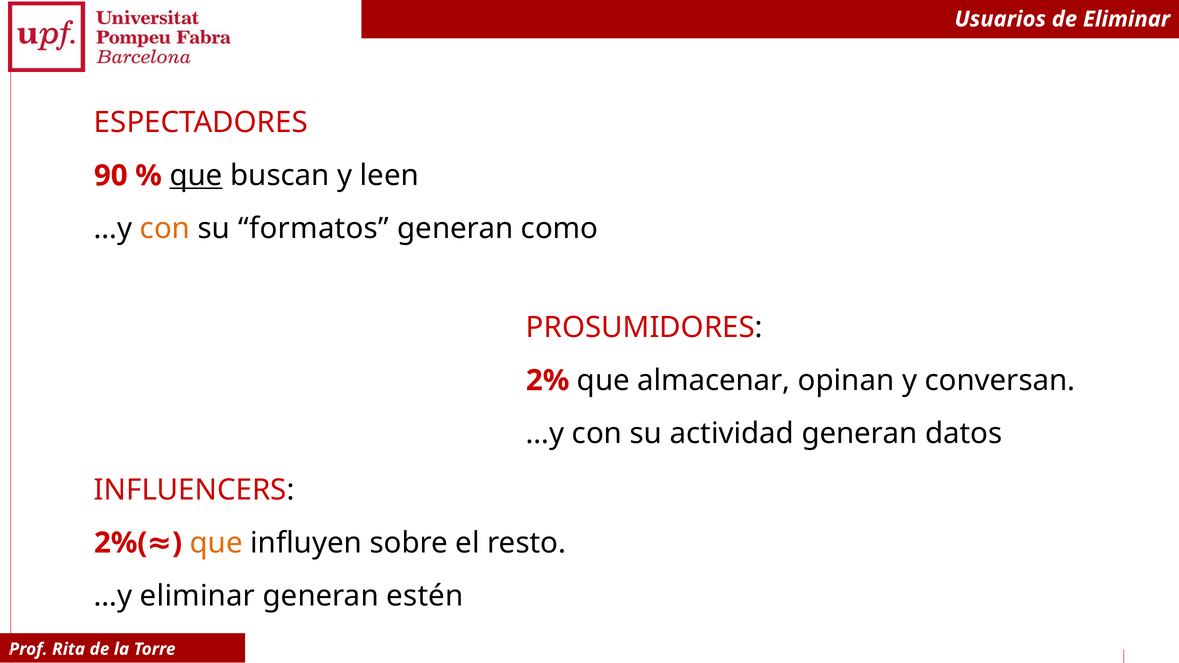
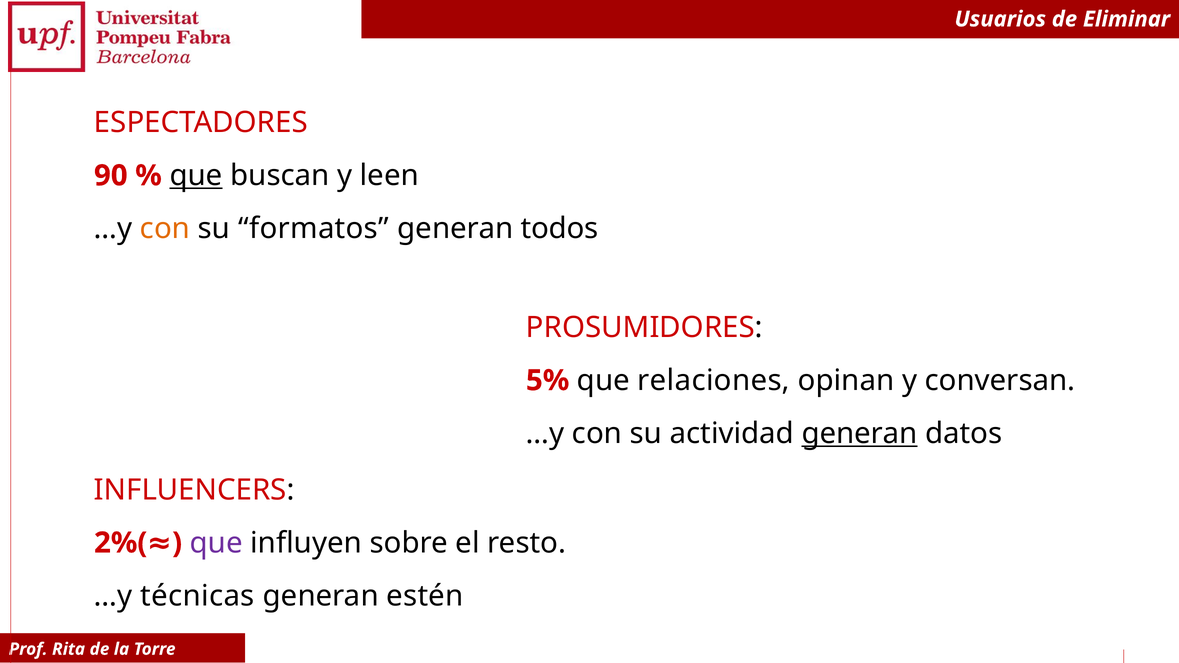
como: como -> todos
2%: 2% -> 5%
almacenar: almacenar -> relaciones
generan at (860, 434) underline: none -> present
que at (216, 543) colour: orange -> purple
…y eliminar: eliminar -> técnicas
